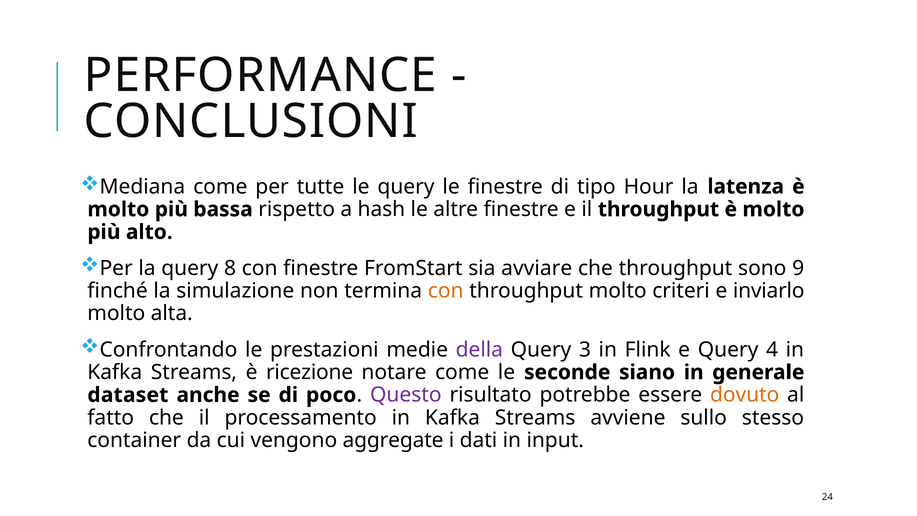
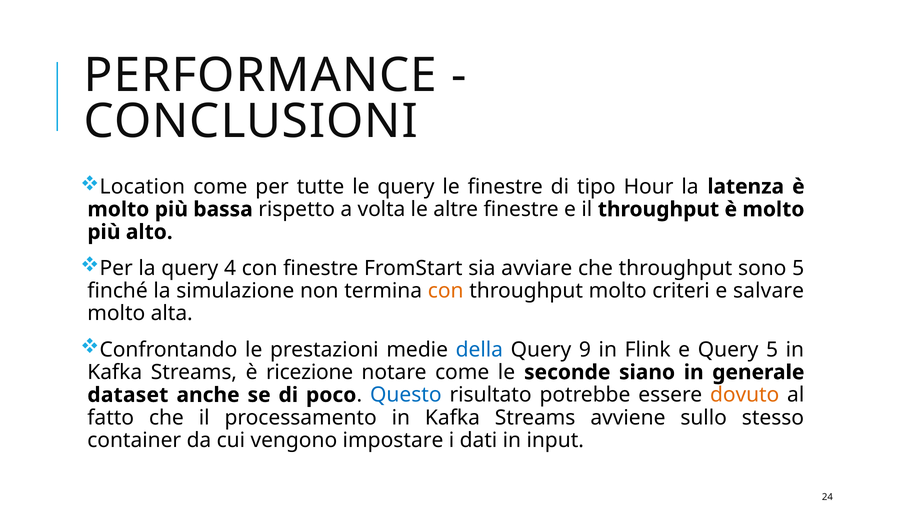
Mediana: Mediana -> Location
hash: hash -> volta
8: 8 -> 4
sono 9: 9 -> 5
inviarlo: inviarlo -> salvare
della colour: purple -> blue
3: 3 -> 9
Query 4: 4 -> 5
Questo colour: purple -> blue
aggregate: aggregate -> impostare
